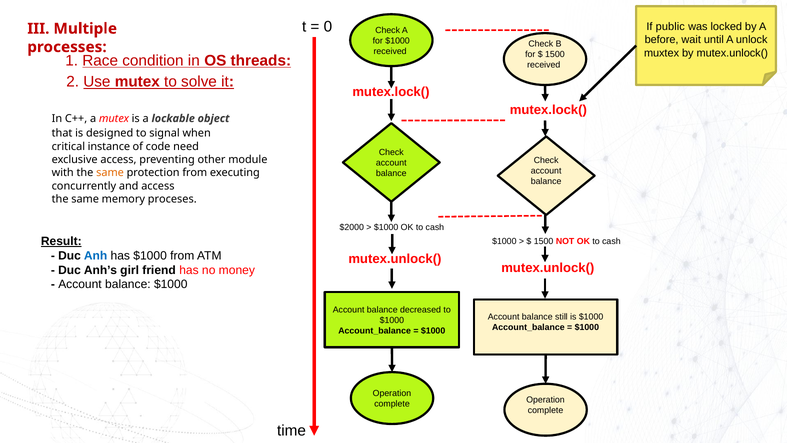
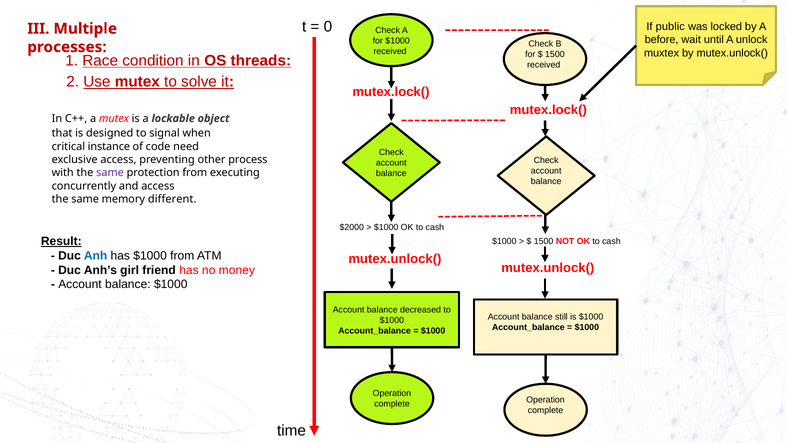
module: module -> process
same at (110, 173) colour: orange -> purple
proceses: proceses -> different
